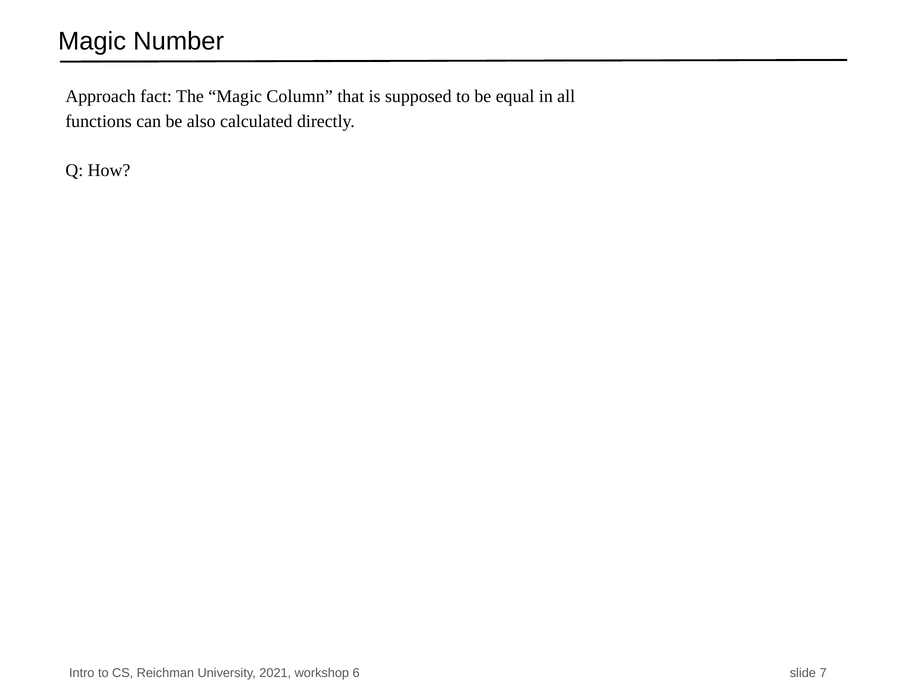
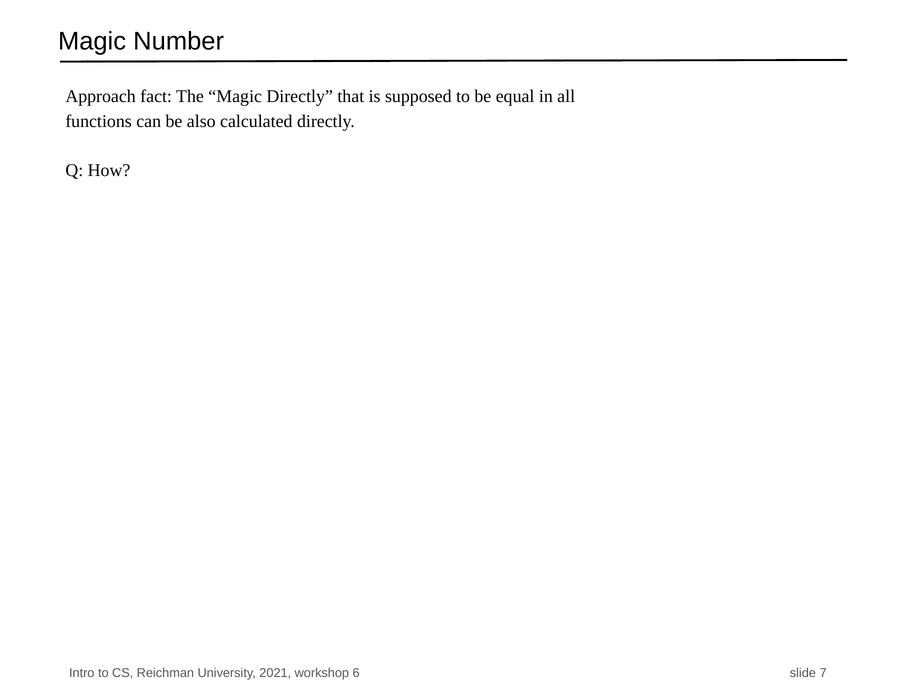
Magic Column: Column -> Directly
